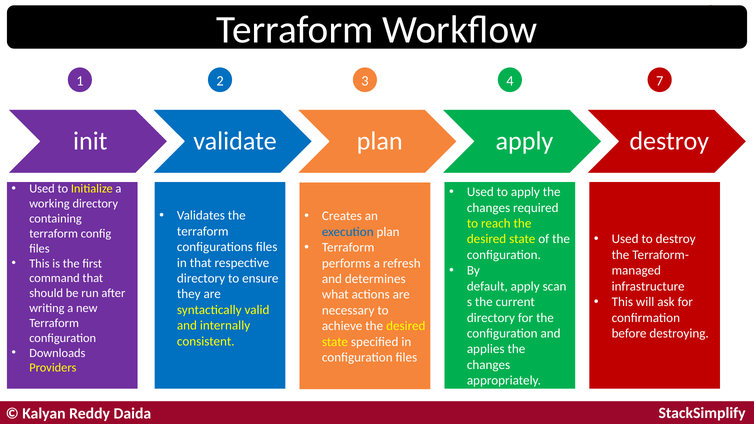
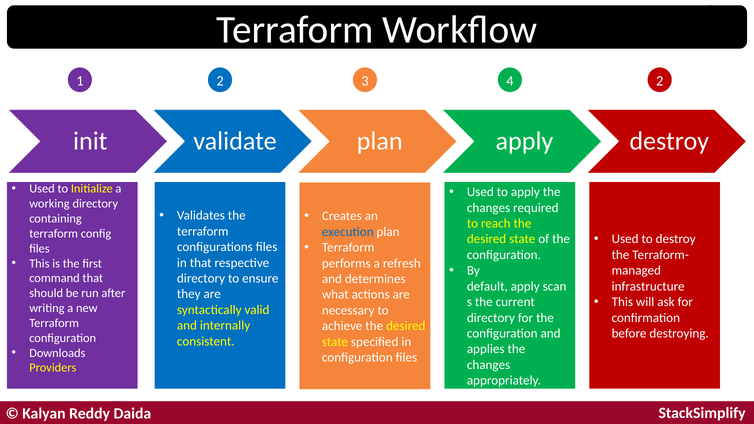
4 7: 7 -> 2
